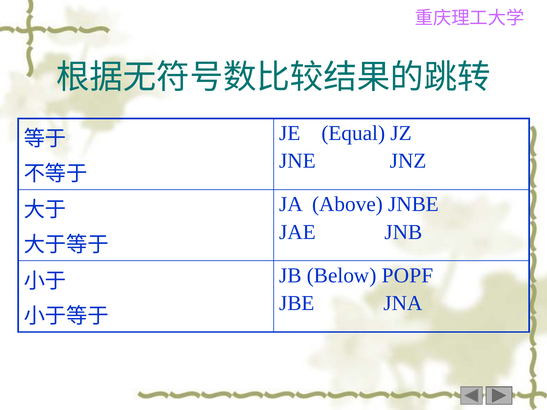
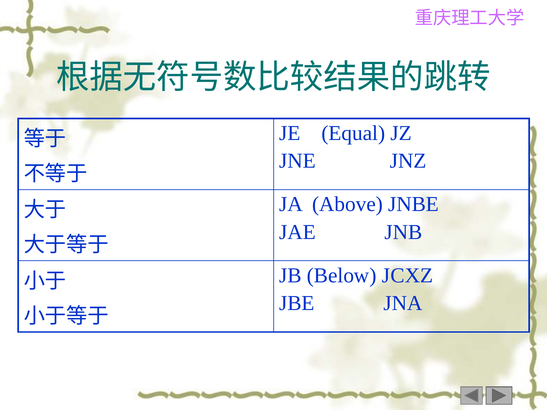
POPF: POPF -> JCXZ
